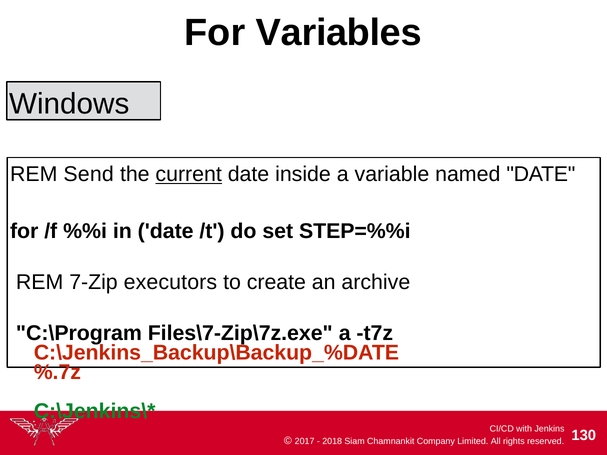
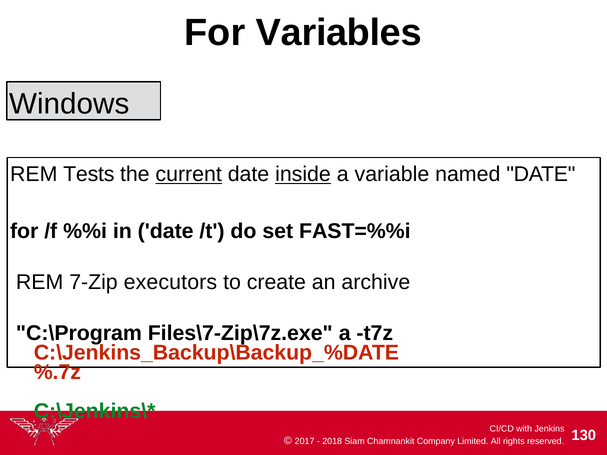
Send: Send -> Tests
inside underline: none -> present
STEP=%%i: STEP=%%i -> FAST=%%i
